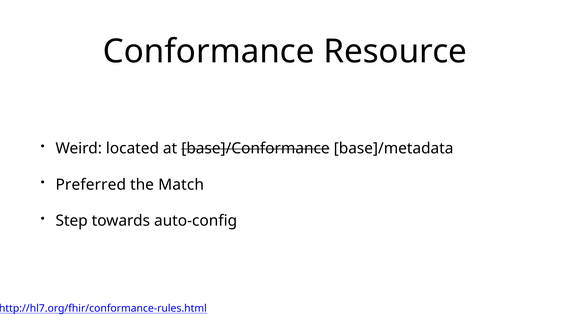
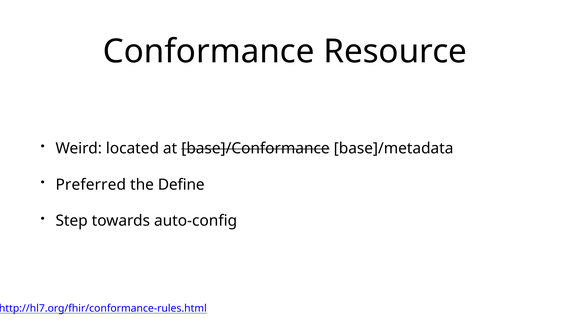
Match: Match -> Define
